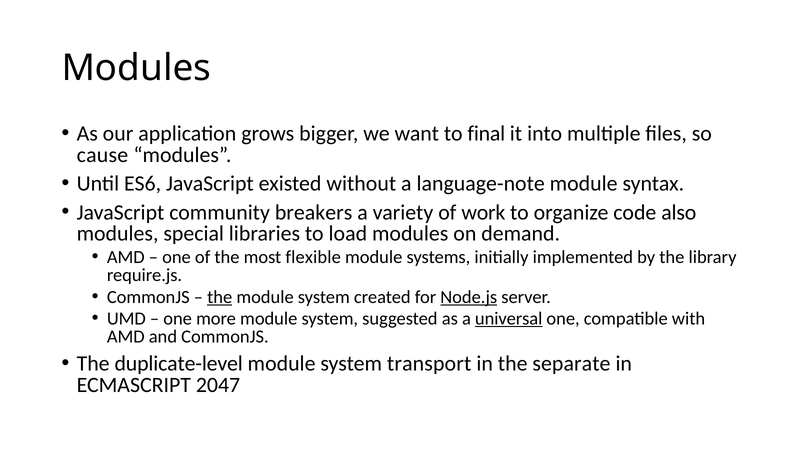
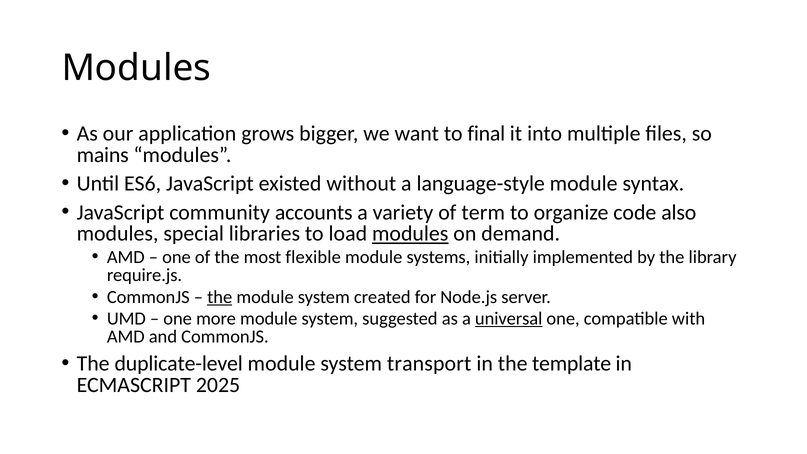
cause: cause -> mains
language-note: language-note -> language-style
breakers: breakers -> accounts
work: work -> term
modules at (410, 234) underline: none -> present
Node.js underline: present -> none
separate: separate -> template
2047: 2047 -> 2025
